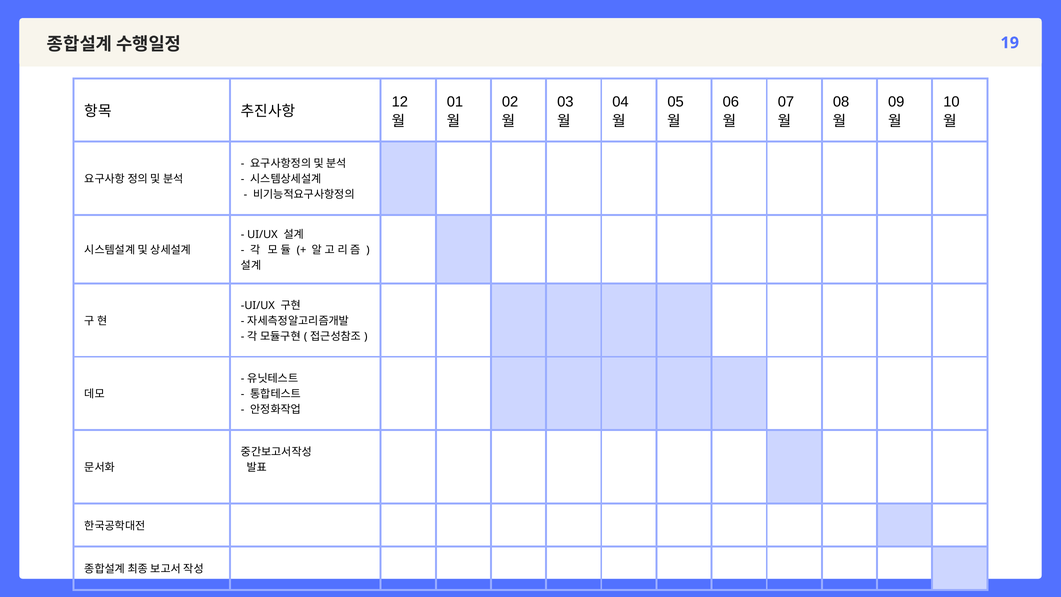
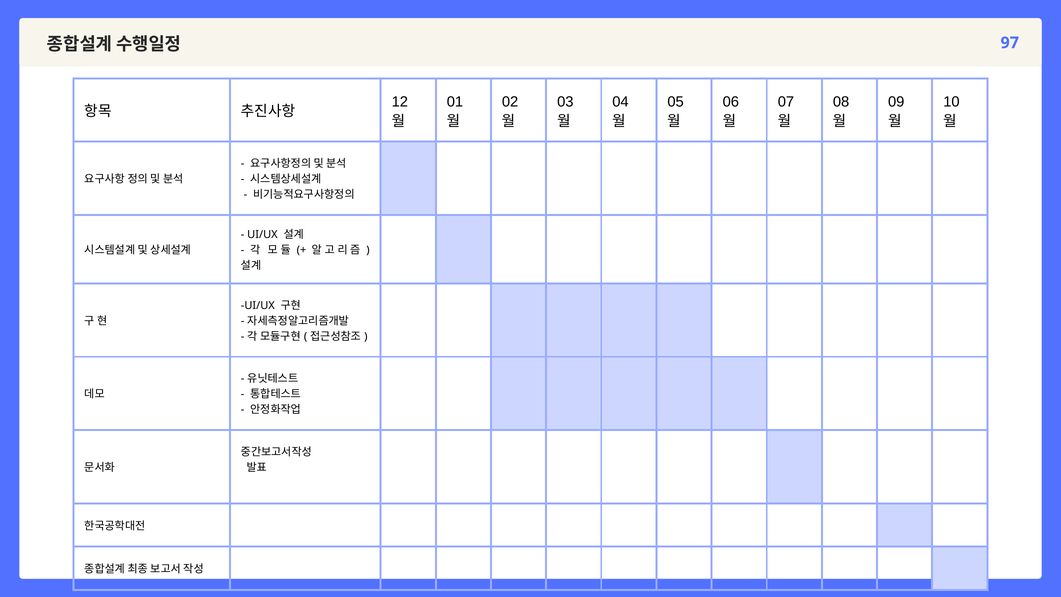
19: 19 -> 97
